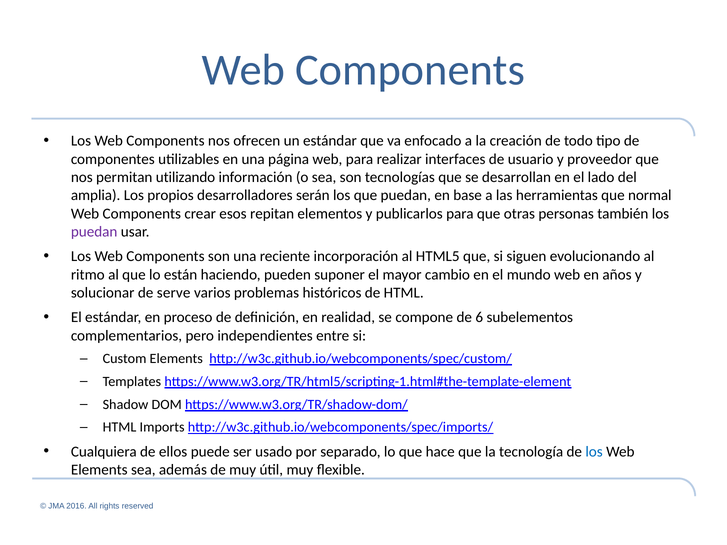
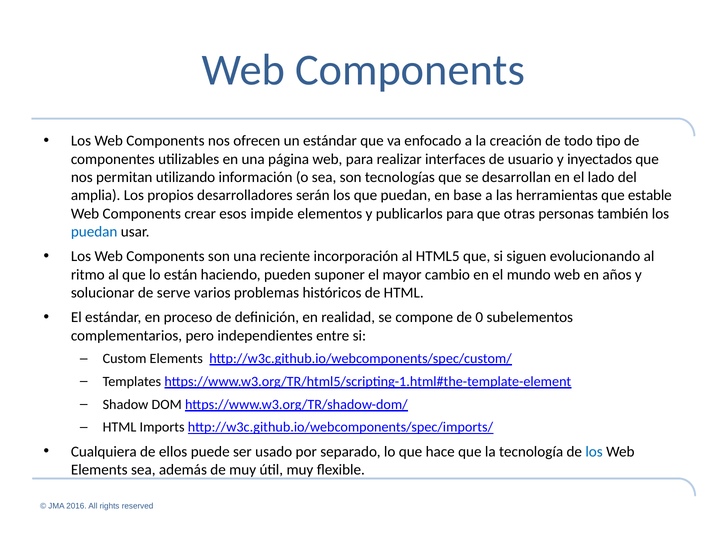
proveedor: proveedor -> inyectados
normal: normal -> estable
repitan: repitan -> impide
puedan at (94, 232) colour: purple -> blue
6: 6 -> 0
